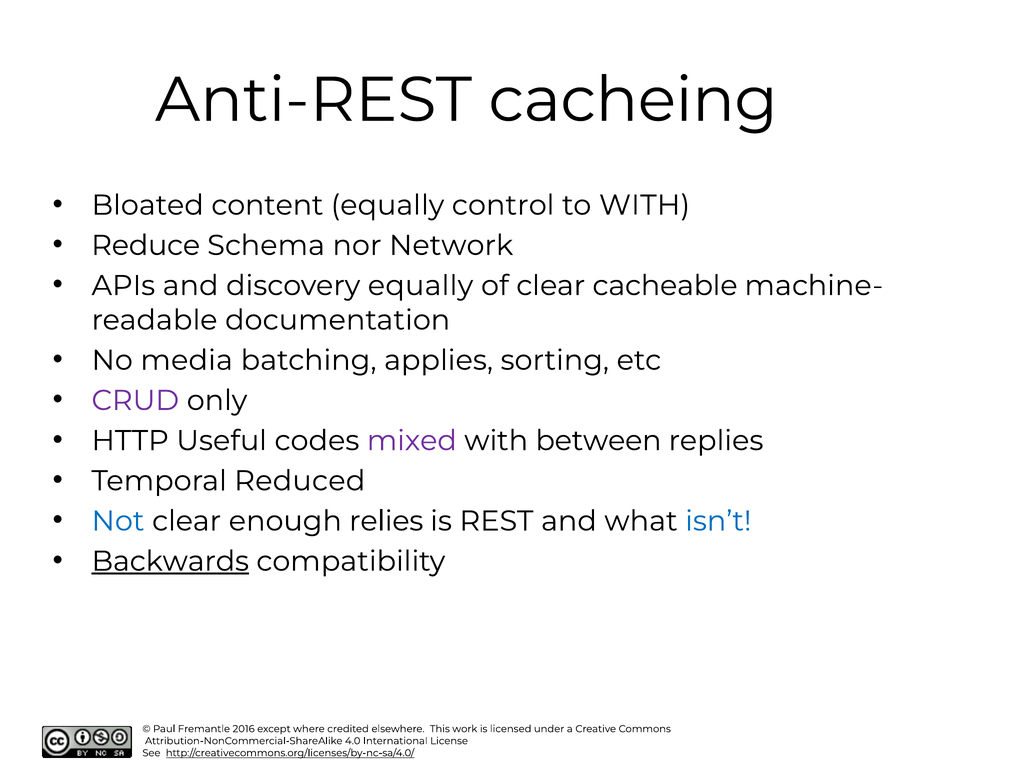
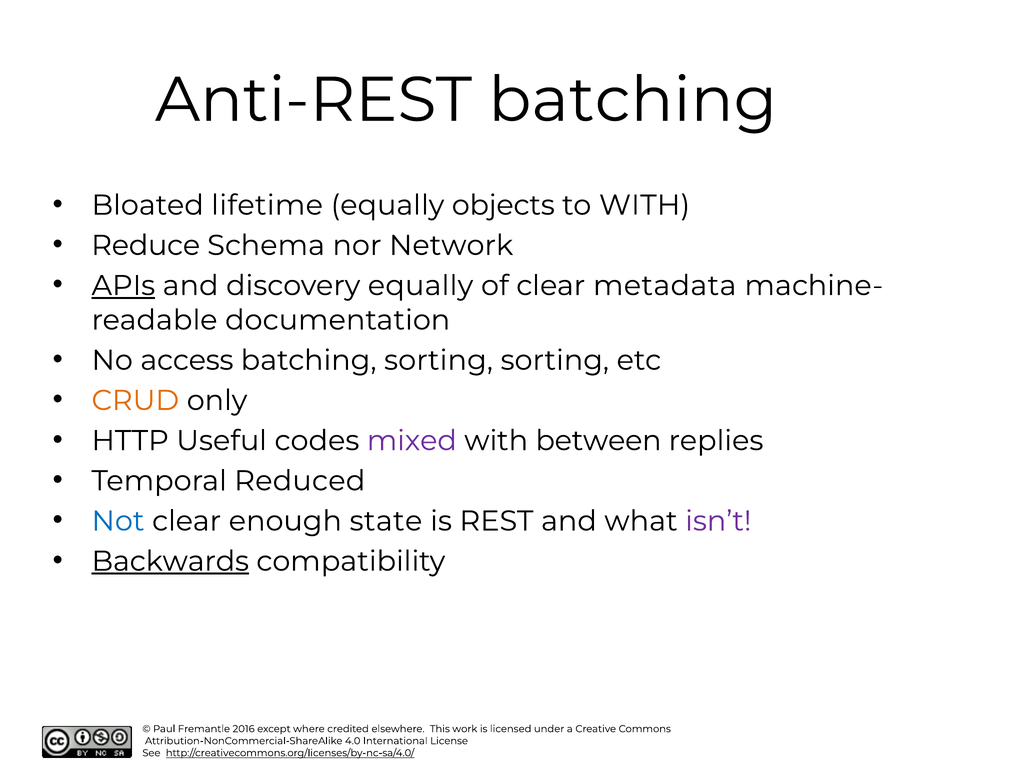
Anti-REST cacheing: cacheing -> batching
content: content -> lifetime
control: control -> objects
APIs underline: none -> present
cacheable: cacheable -> metadata
media: media -> access
batching applies: applies -> sorting
CRUD colour: purple -> orange
relies: relies -> state
isn’t colour: blue -> purple
